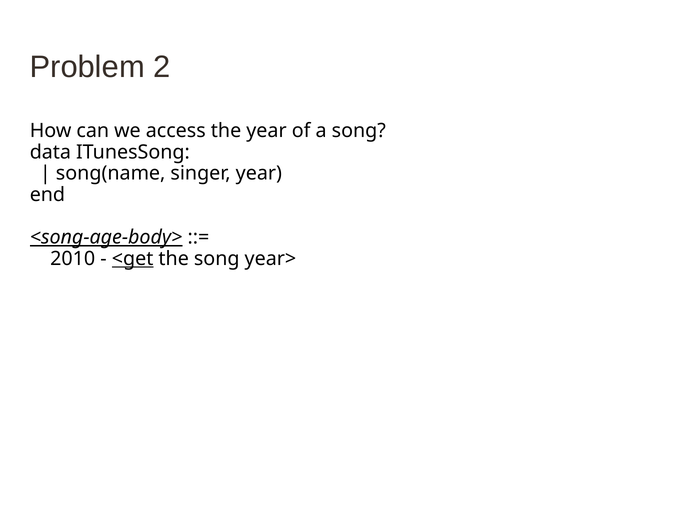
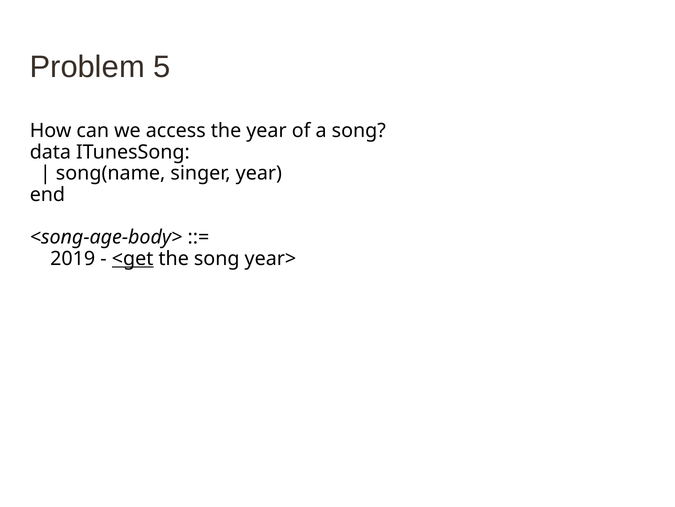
2: 2 -> 5
<song-age-body> underline: present -> none
2010: 2010 -> 2019
